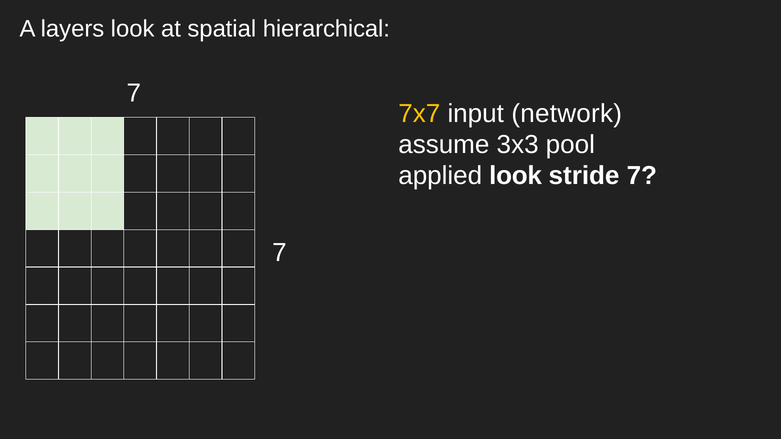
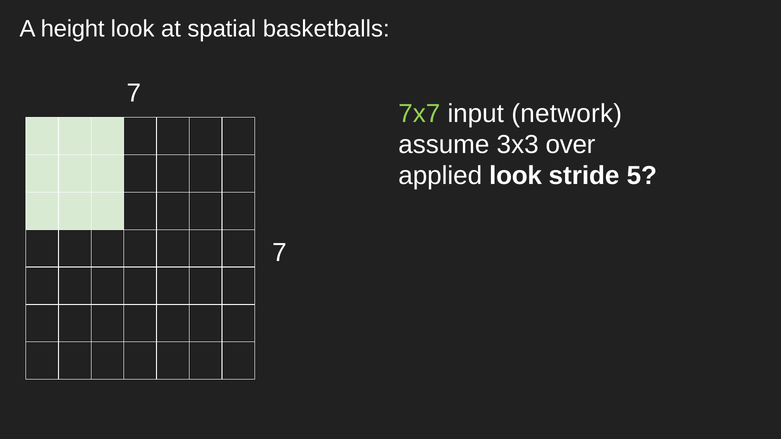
layers: layers -> height
hierarchical: hierarchical -> basketballs
7x7 colour: yellow -> light green
pool: pool -> over
stride 7: 7 -> 5
